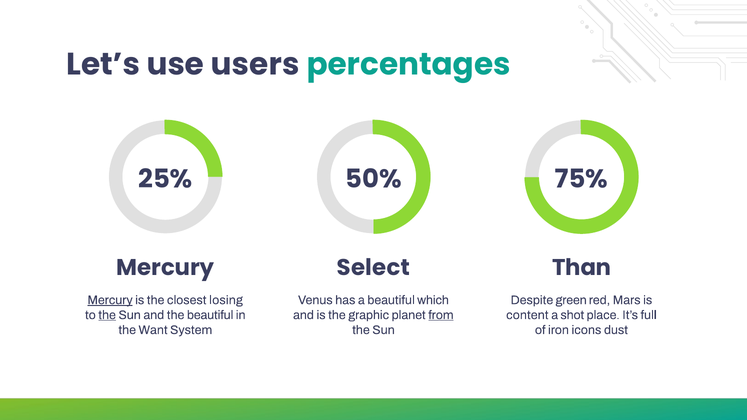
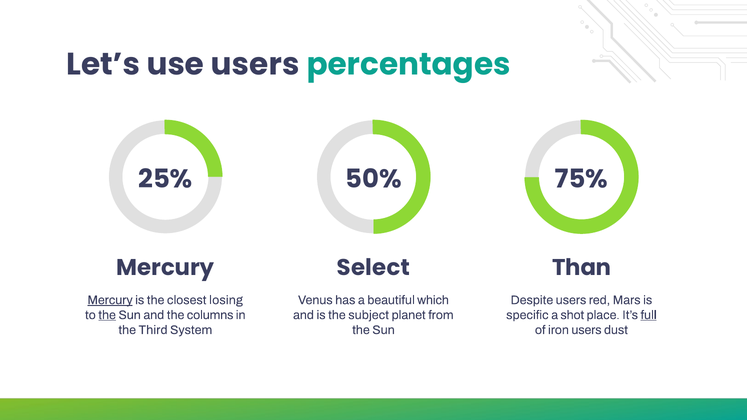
Despite green: green -> users
the beautiful: beautiful -> columns
graphic: graphic -> subject
from underline: present -> none
content: content -> specific
full underline: none -> present
Want: Want -> Third
iron icons: icons -> users
